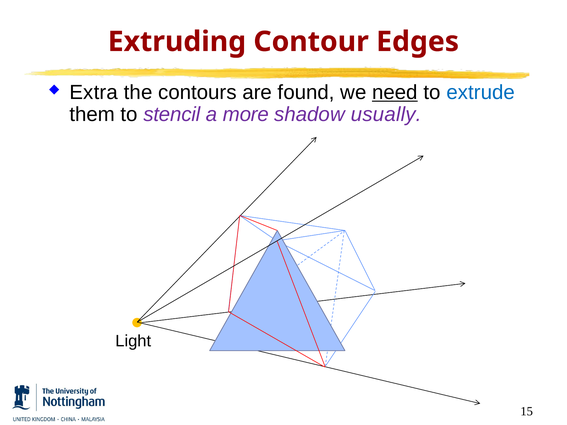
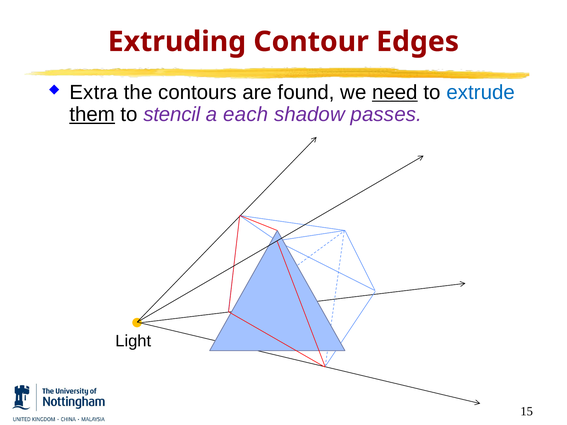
them underline: none -> present
more: more -> each
usually: usually -> passes
